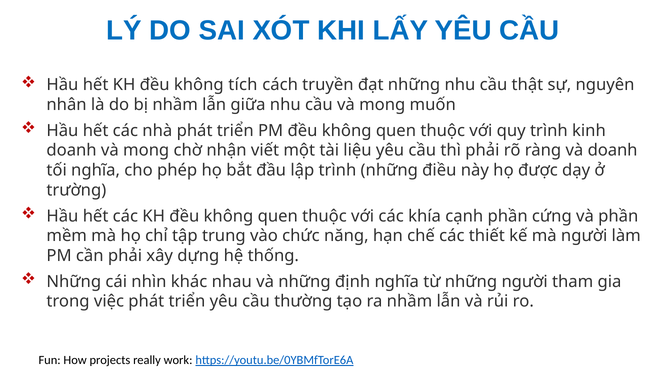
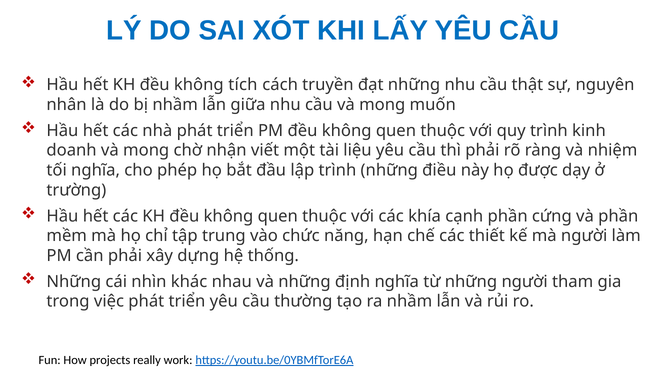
và doanh: doanh -> nhiệm
